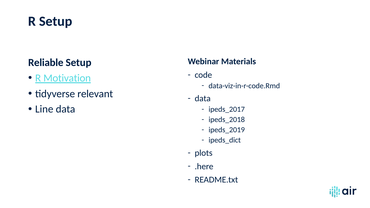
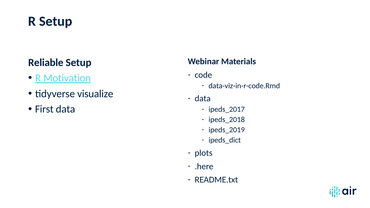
relevant: relevant -> visualize
Line: Line -> First
